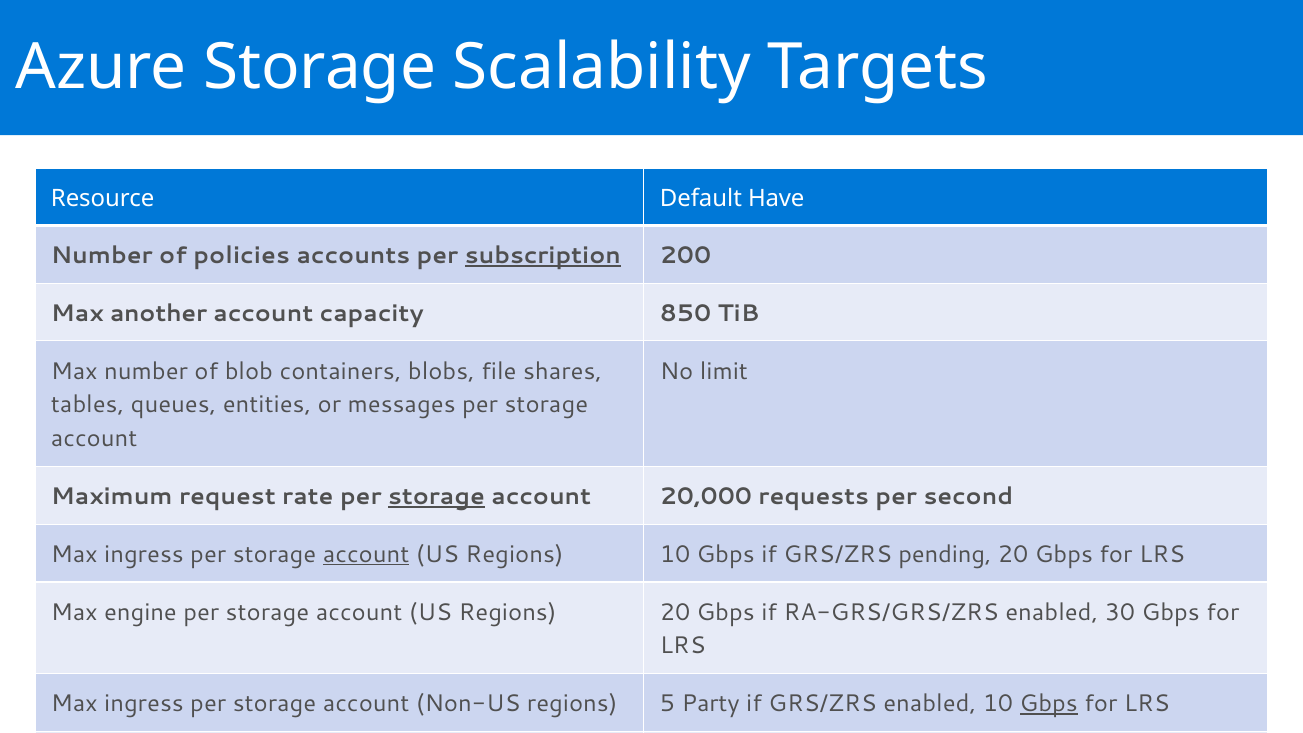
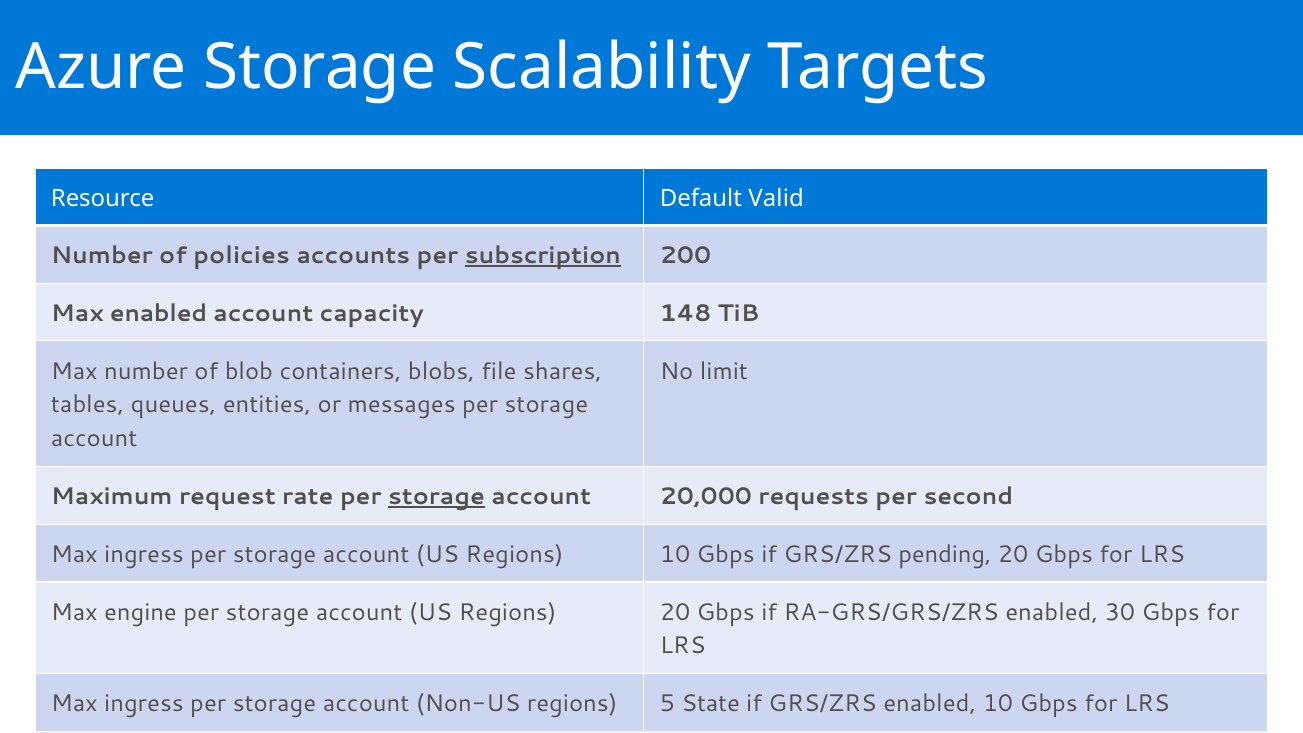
Have: Have -> Valid
Max another: another -> enabled
850: 850 -> 148
account at (366, 554) underline: present -> none
Party: Party -> State
Gbps at (1049, 704) underline: present -> none
